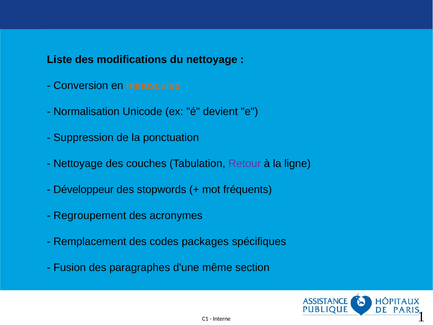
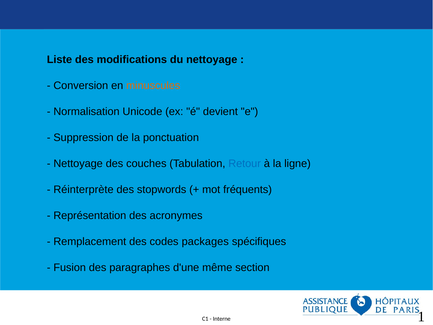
Retour colour: purple -> blue
Développeur: Développeur -> Réinterprète
Regroupement: Regroupement -> Représentation
